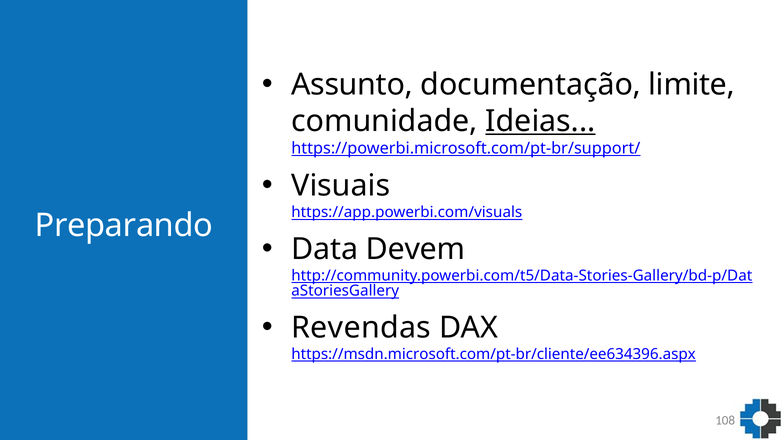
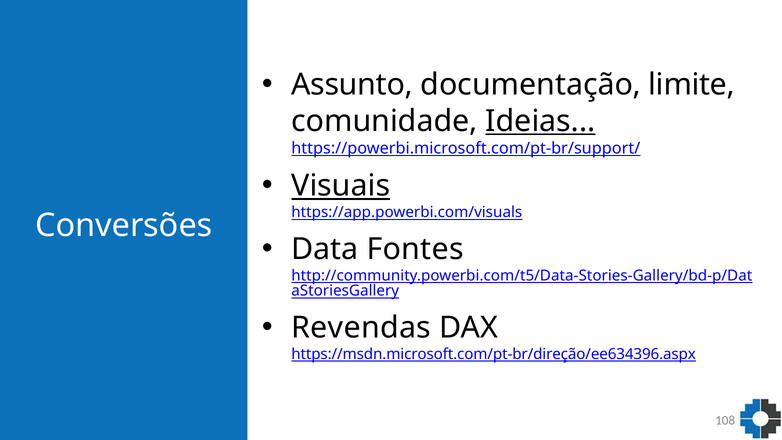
Visuais underline: none -> present
Preparando: Preparando -> Conversões
Devem: Devem -> Fontes
https://msdn.microsoft.com/pt-br/cliente/ee634396.aspx: https://msdn.microsoft.com/pt-br/cliente/ee634396.aspx -> https://msdn.microsoft.com/pt-br/direção/ee634396.aspx
